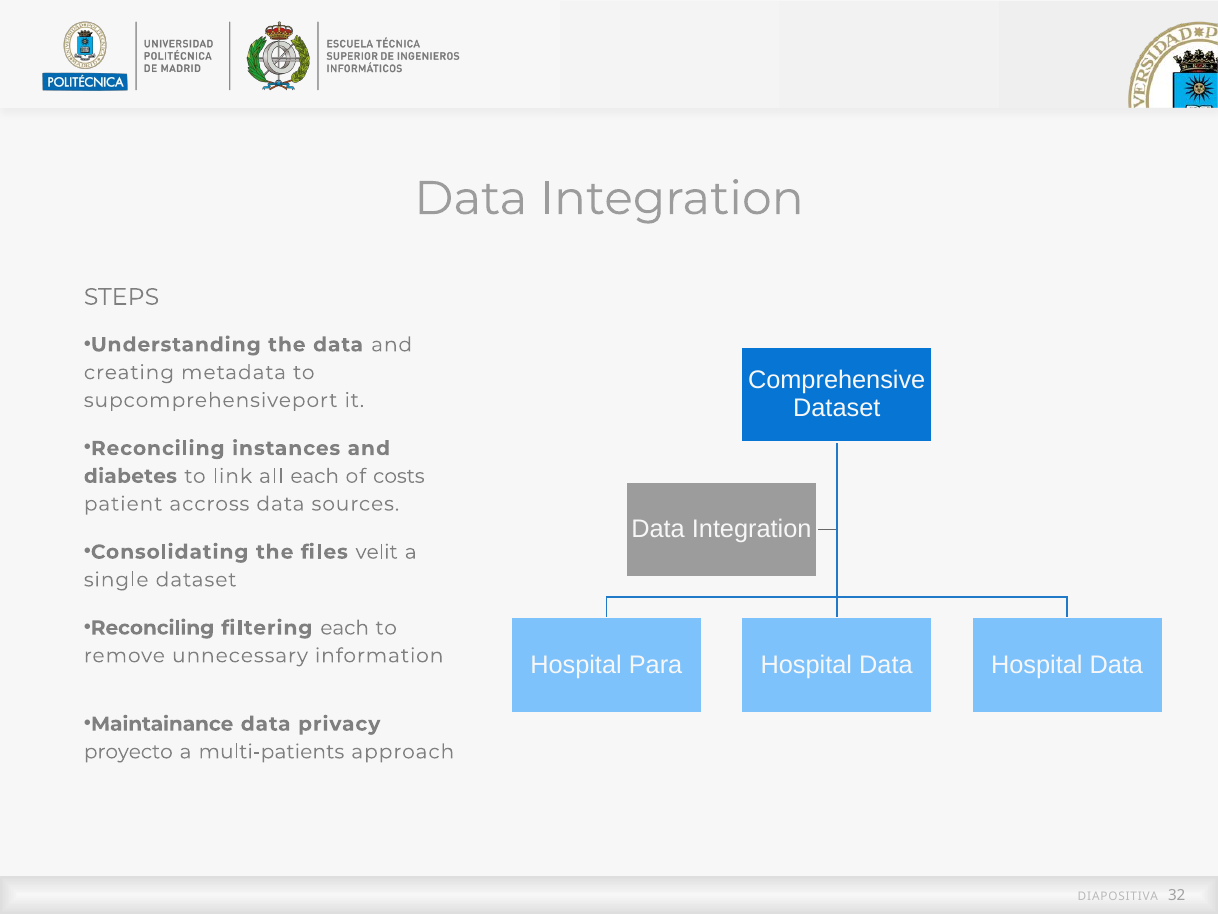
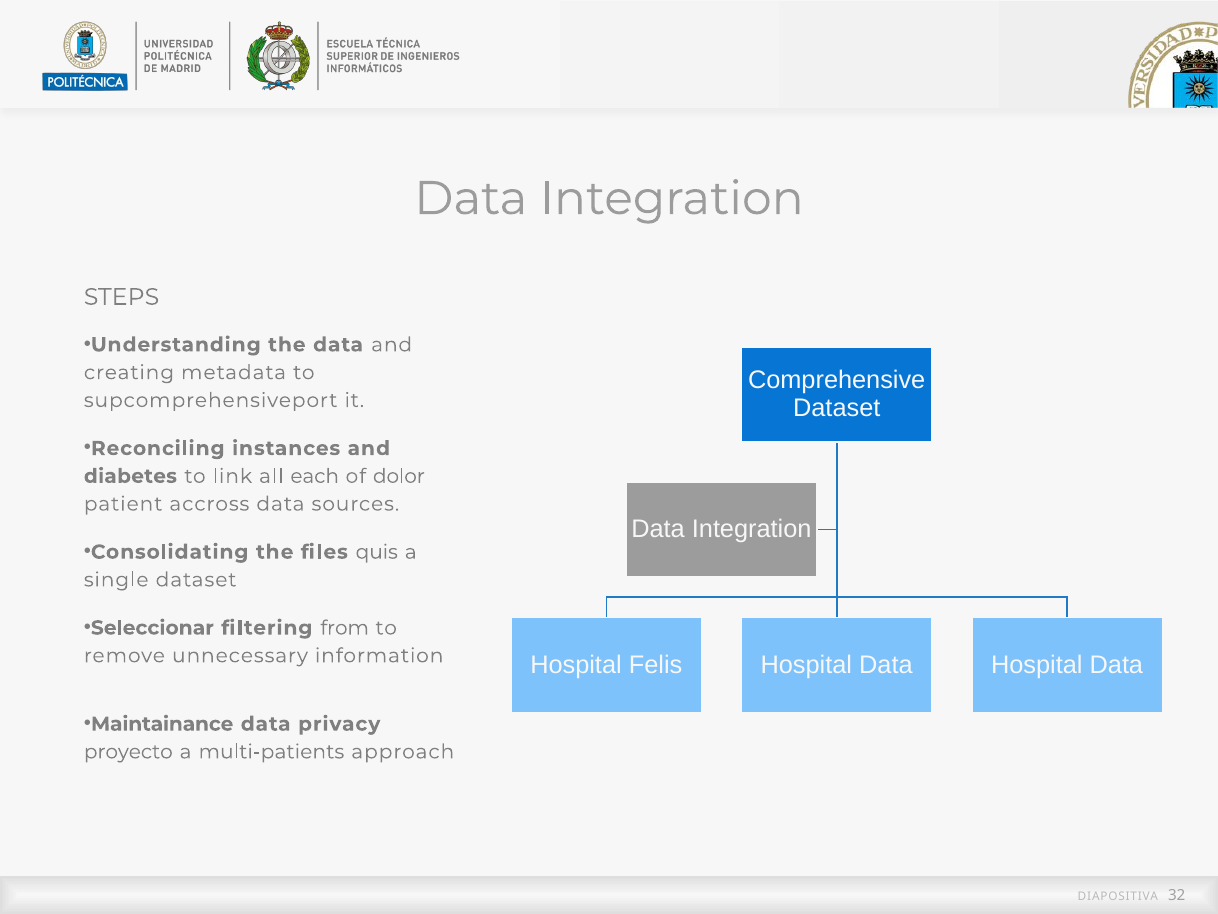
costs: costs -> dolor
velit: velit -> quis
Reconciling at (152, 628): Reconciling -> Seleccionar
filtering each: each -> from
Para: Para -> Felis
